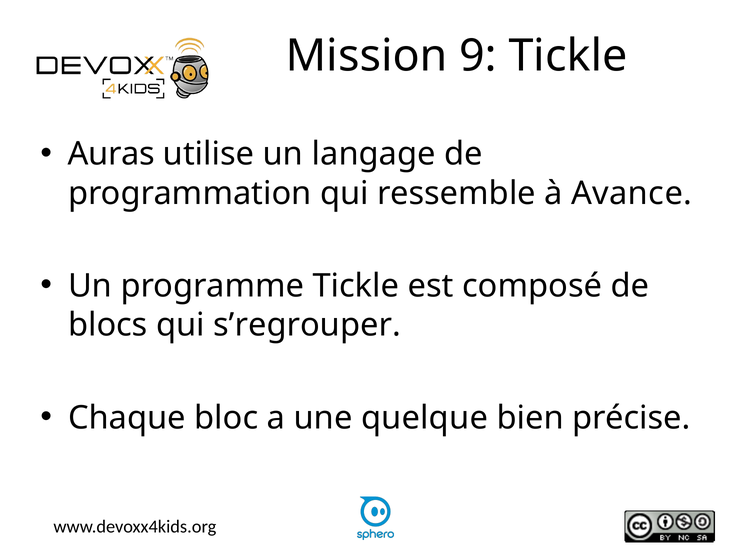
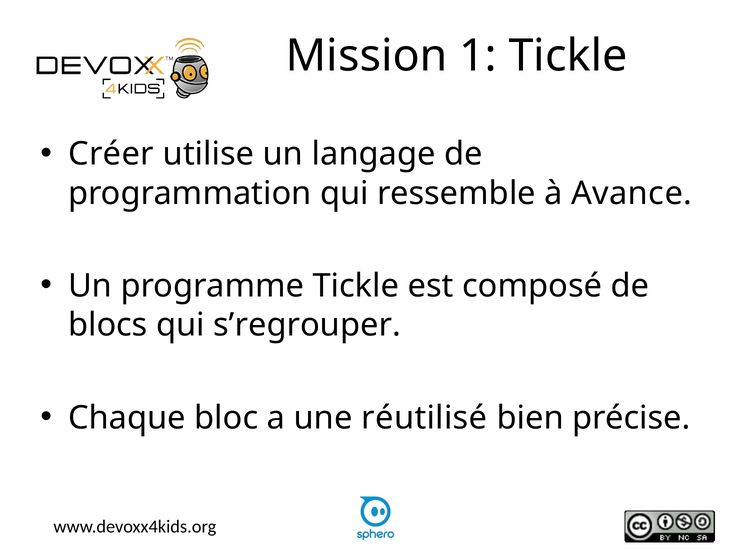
9: 9 -> 1
Auras: Auras -> Créer
quelque: quelque -> réutilisé
